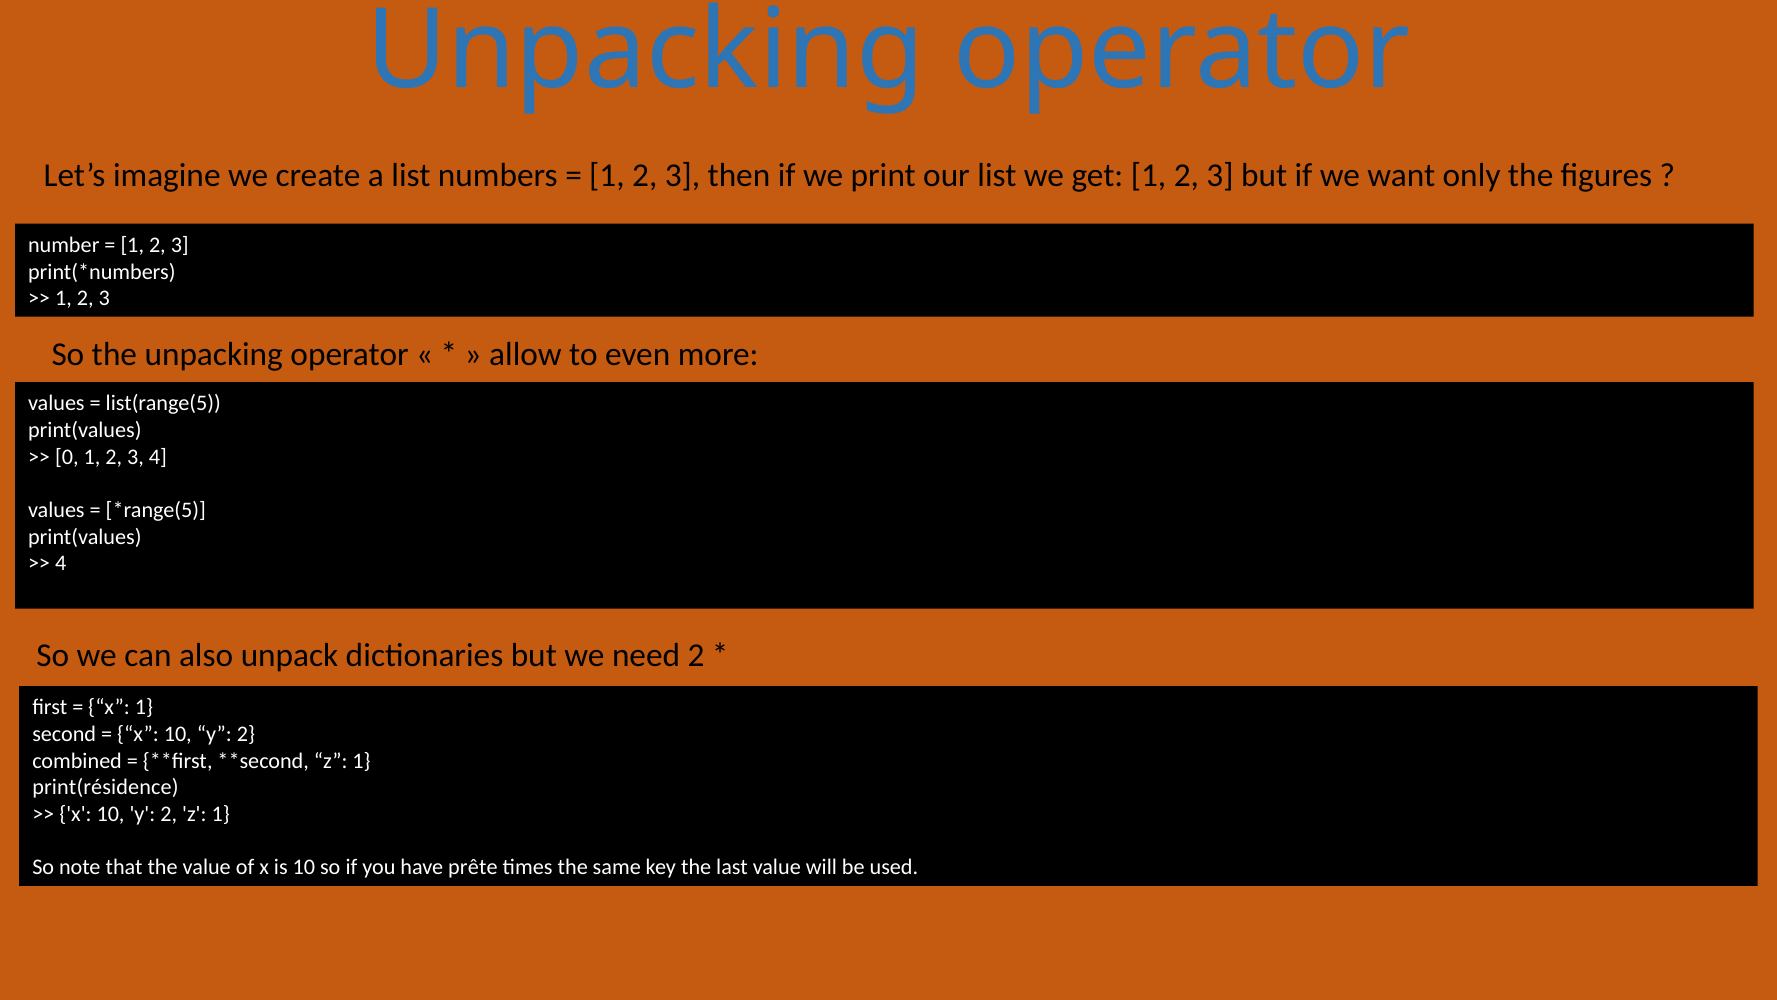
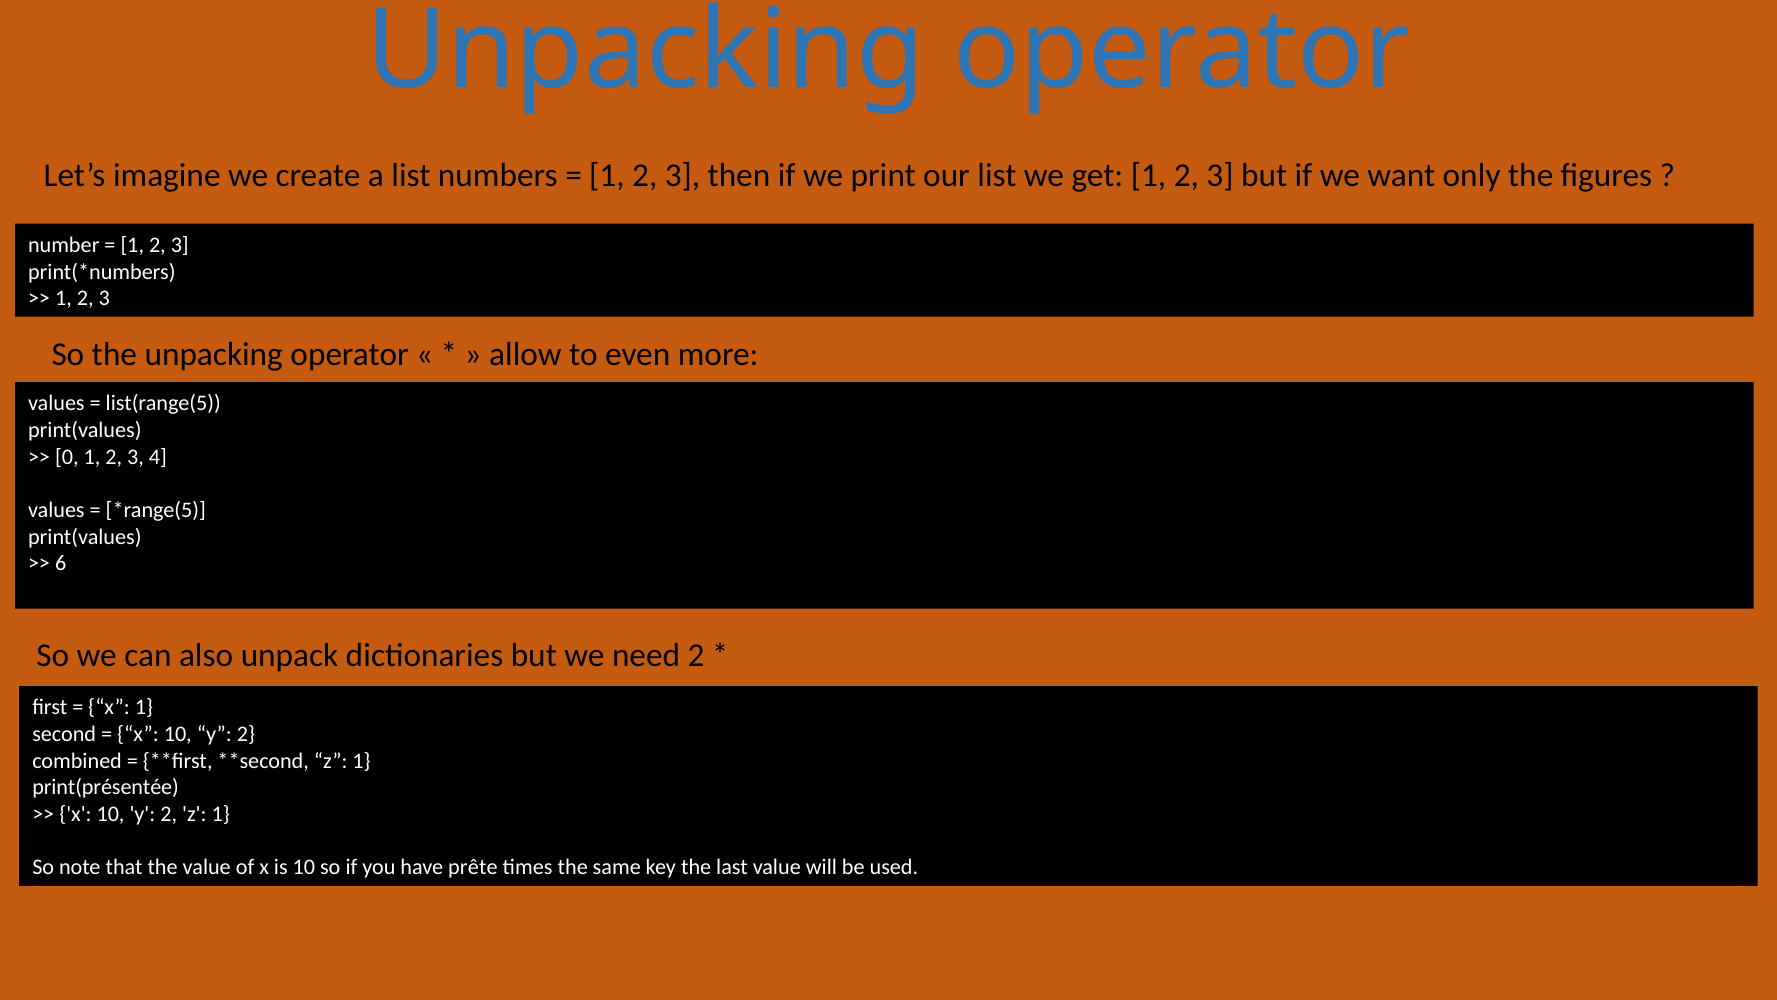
4 at (61, 563): 4 -> 6
print(résidence: print(résidence -> print(présentée
